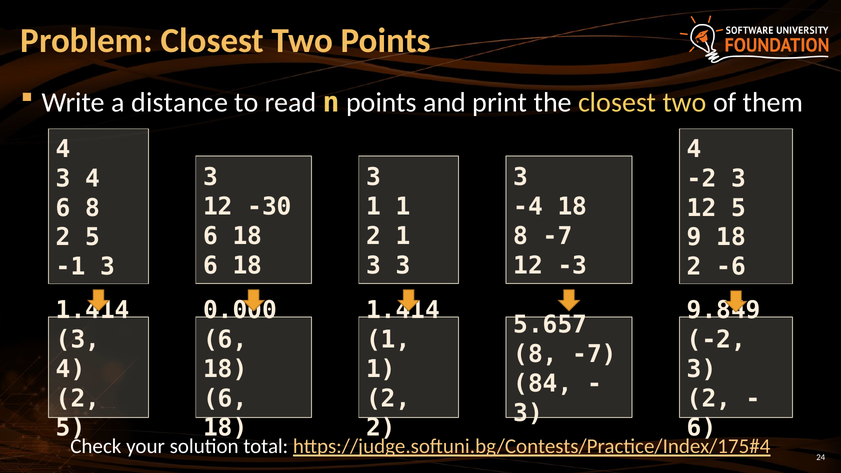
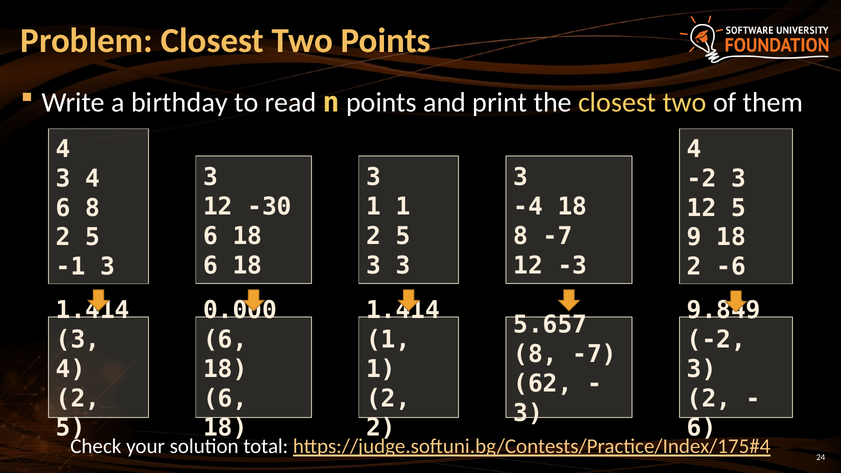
distance: distance -> birthday
1 at (403, 236): 1 -> 5
84: 84 -> 62
